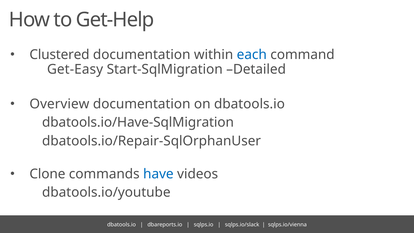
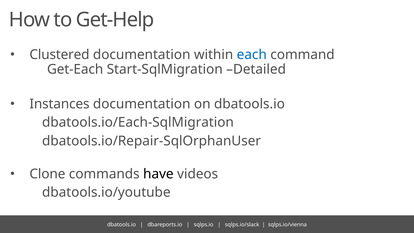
Get-Easy: Get-Easy -> Get-Each
Overview: Overview -> Instances
dbatools.io/Have-SqlMigration: dbatools.io/Have-SqlMigration -> dbatools.io/Each-SqlMigration
have colour: blue -> black
